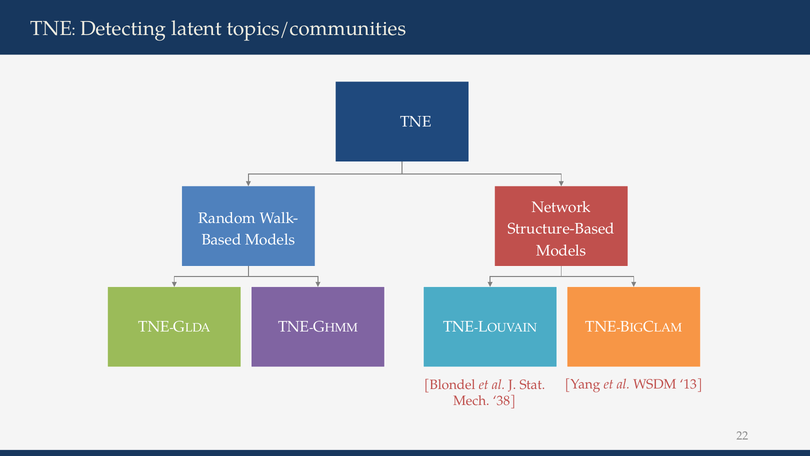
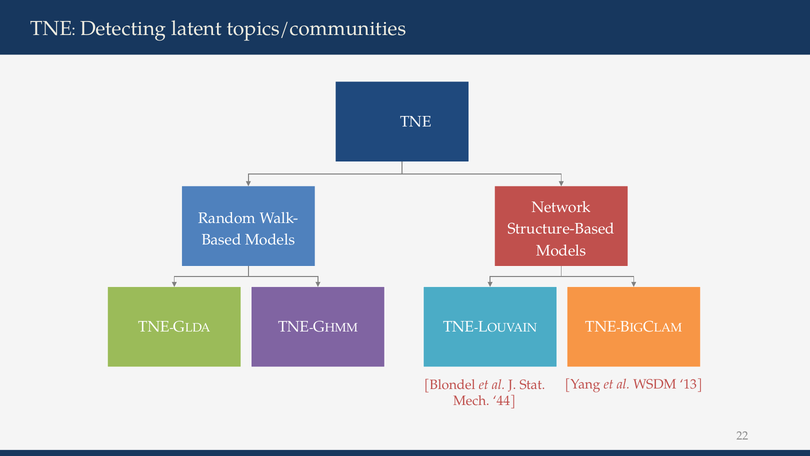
38: 38 -> 44
